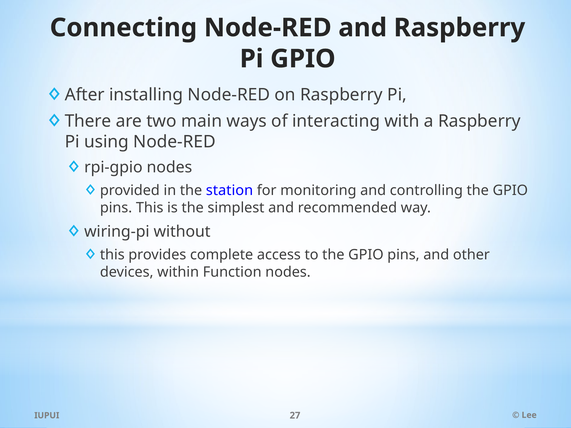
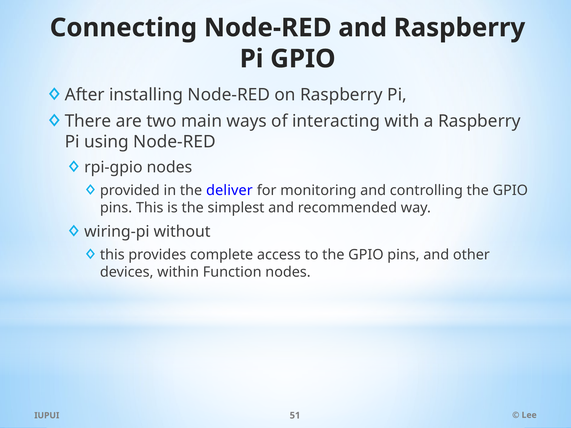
station: station -> deliver
27: 27 -> 51
